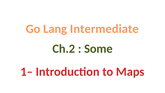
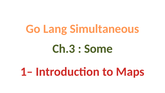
Intermediate: Intermediate -> Simultaneous
Ch.2: Ch.2 -> Ch.3
